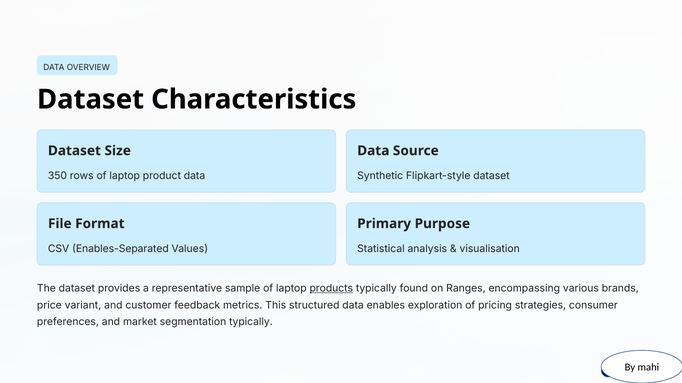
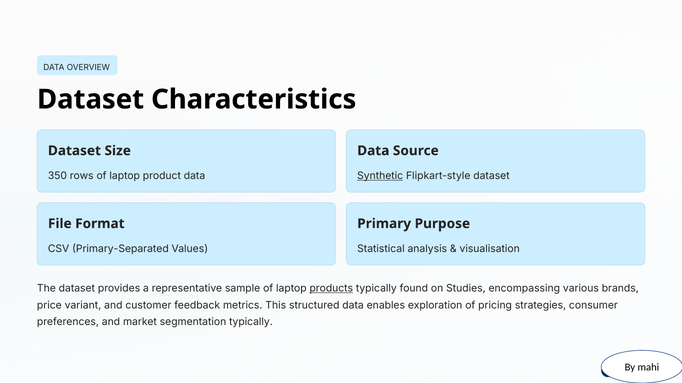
Synthetic underline: none -> present
Enables-Separated: Enables-Separated -> Primary-Separated
Ranges: Ranges -> Studies
